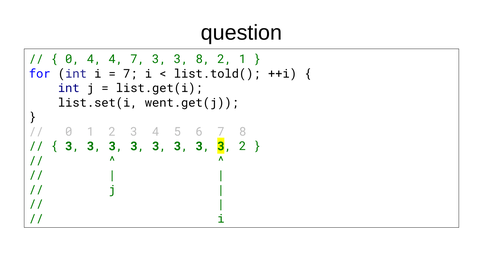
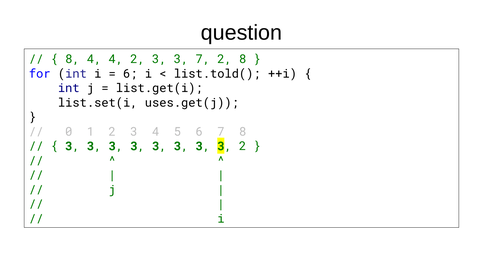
0 at (72, 59): 0 -> 8
4 7: 7 -> 2
3 8: 8 -> 7
2 1: 1 -> 8
7 at (130, 74): 7 -> 6
went.get(j: went.get(j -> uses.get(j
